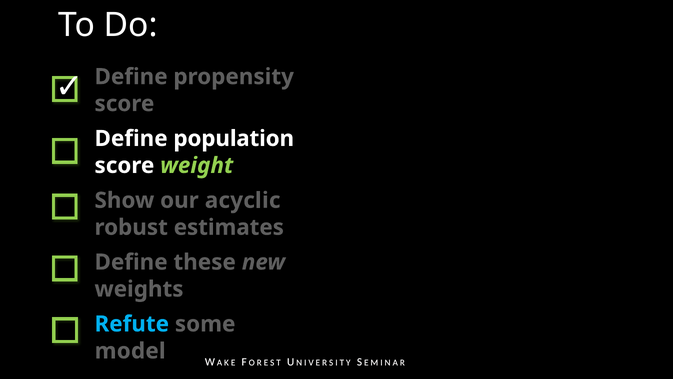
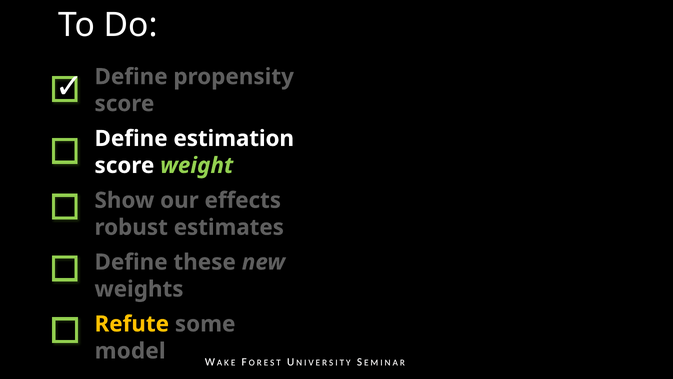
population: population -> estimation
acyclic: acyclic -> effects
Refute colour: light blue -> yellow
